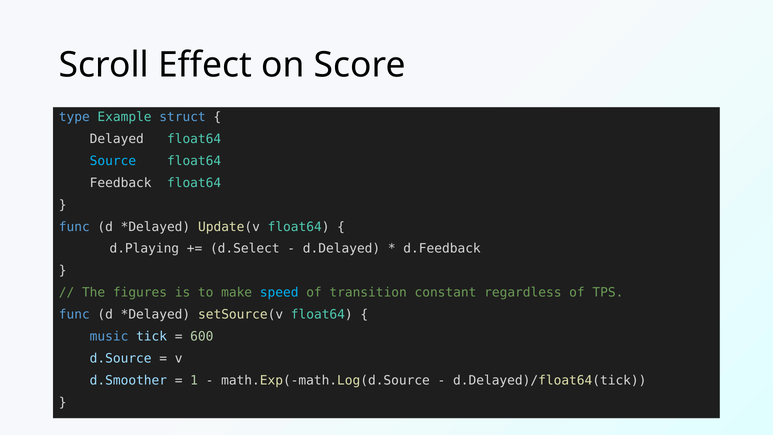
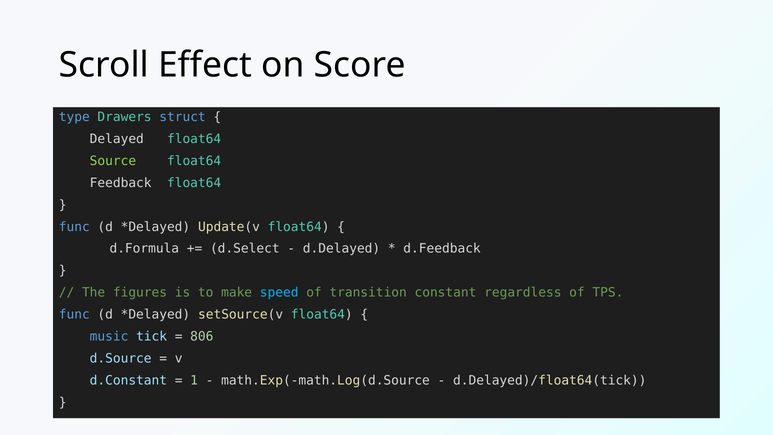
Example: Example -> Drawers
Source colour: light blue -> light green
d.Playing: d.Playing -> d.Formula
600: 600 -> 806
d.Smoother: d.Smoother -> d.Constant
